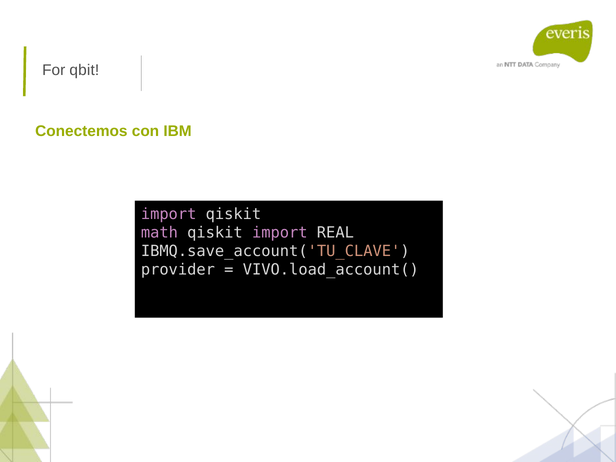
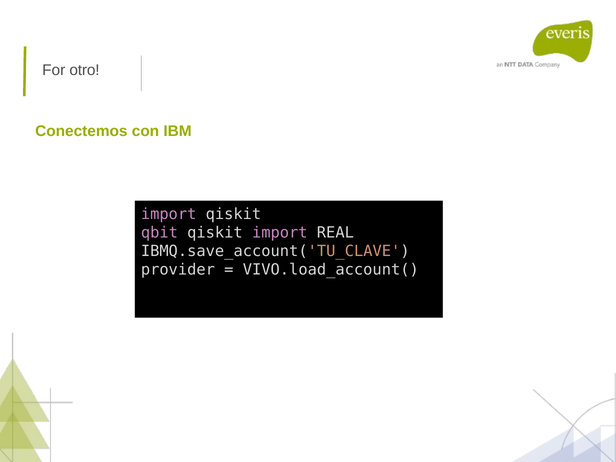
qbit: qbit -> otro
math: math -> qbit
